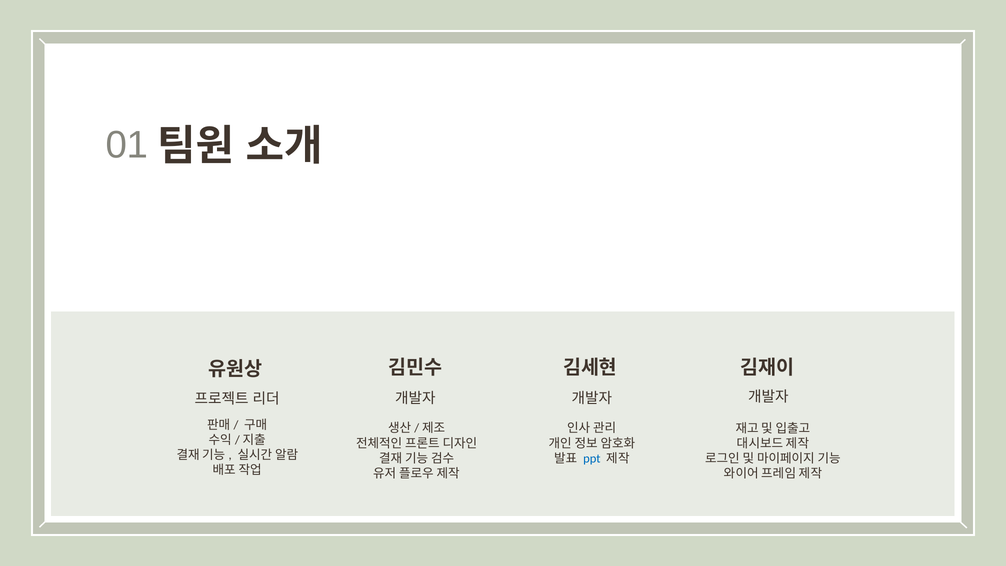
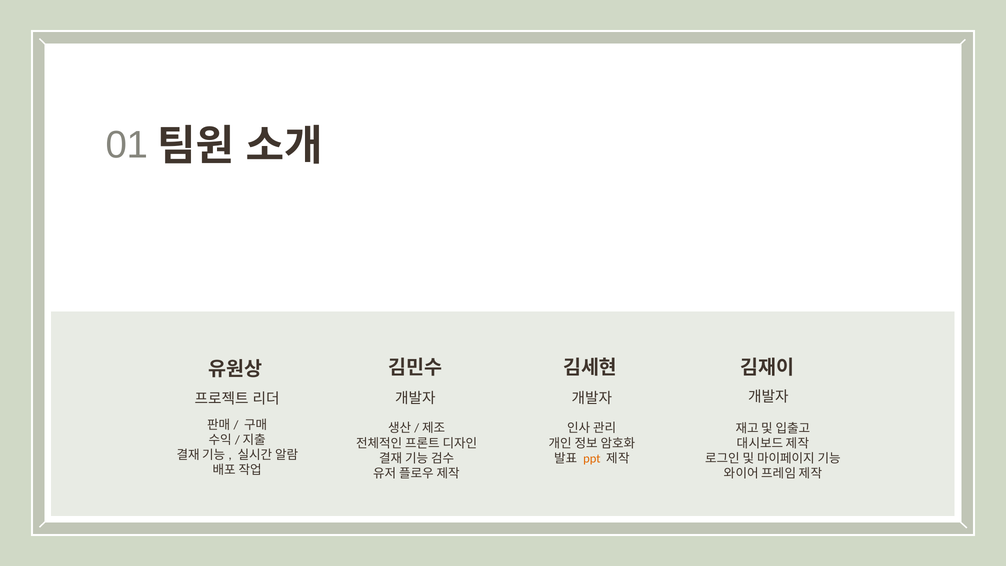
ppt colour: blue -> orange
